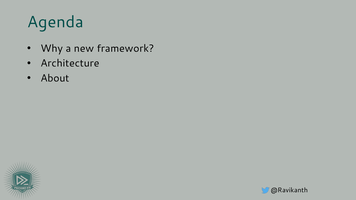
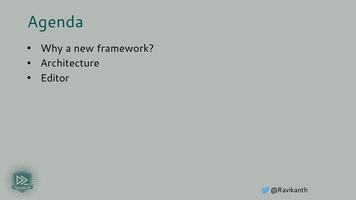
About: About -> Editor
